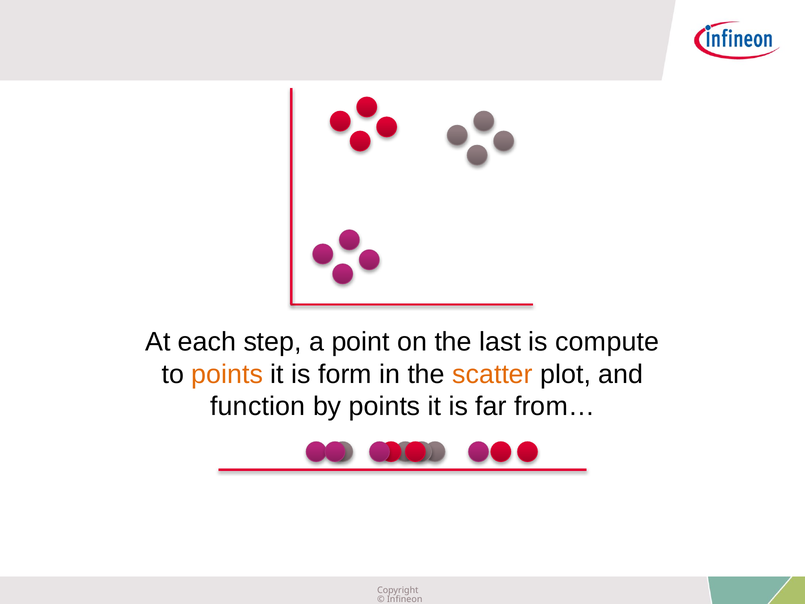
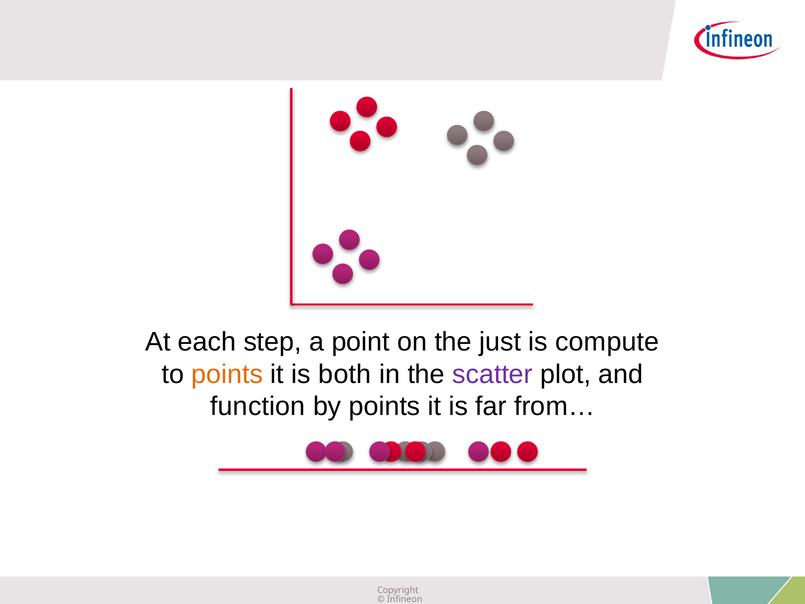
last: last -> just
form: form -> both
scatter colour: orange -> purple
